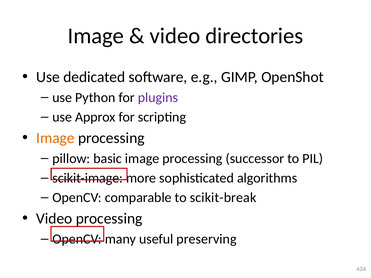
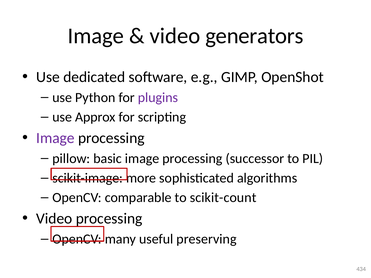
directories: directories -> generators
Image at (55, 138) colour: orange -> purple
scikit-break: scikit-break -> scikit-count
